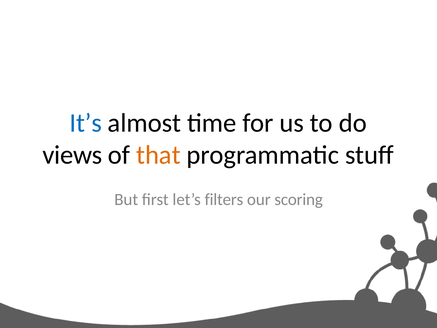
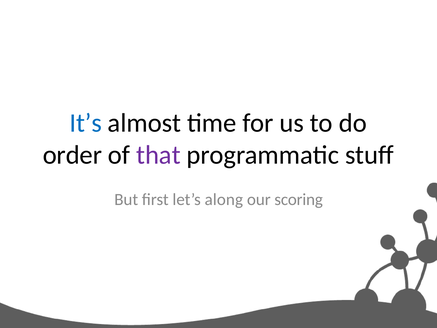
views: views -> order
that colour: orange -> purple
filters: filters -> along
